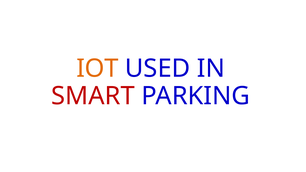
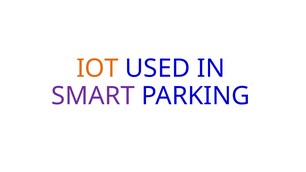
SMART at (93, 96) colour: red -> purple
